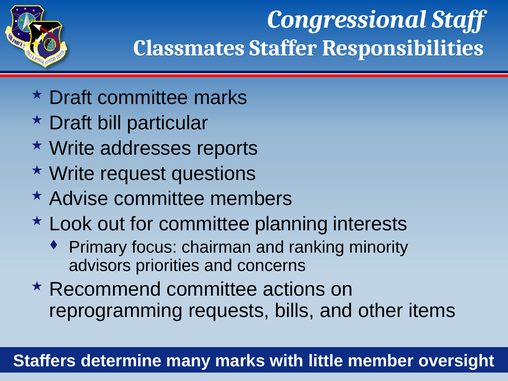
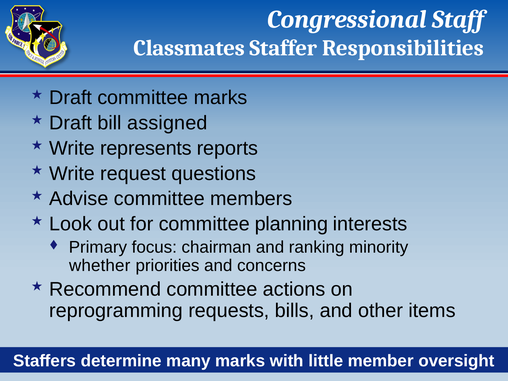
particular: particular -> assigned
addresses: addresses -> represents
advisors: advisors -> whether
